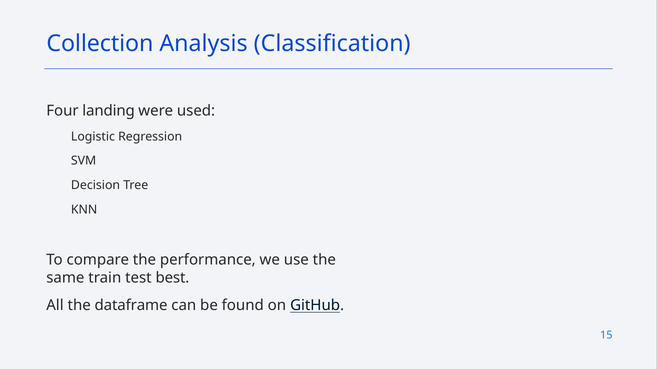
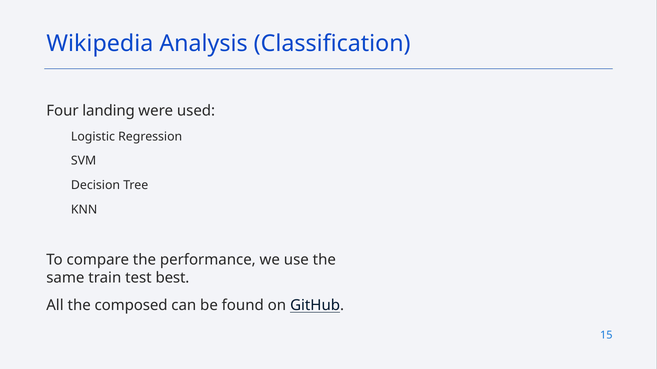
Collection: Collection -> Wikipedia
dataframe: dataframe -> composed
